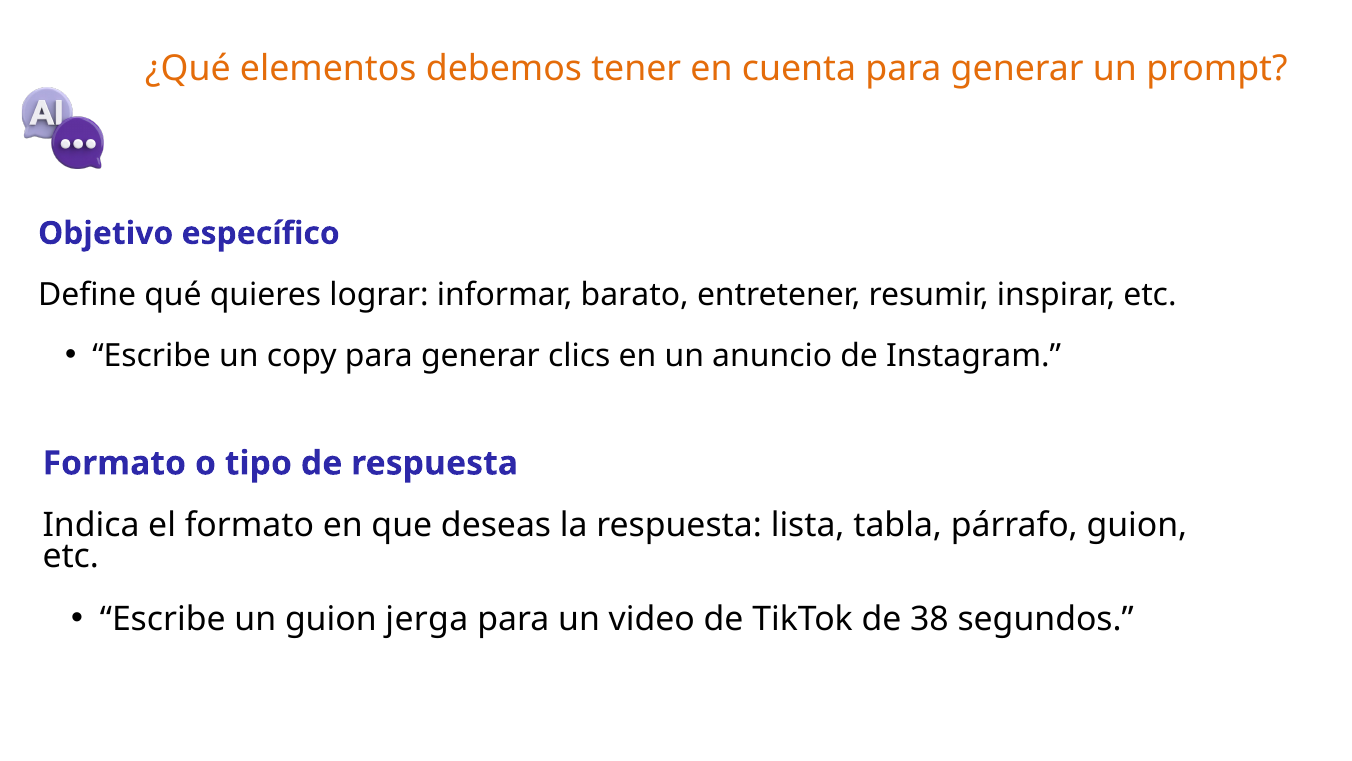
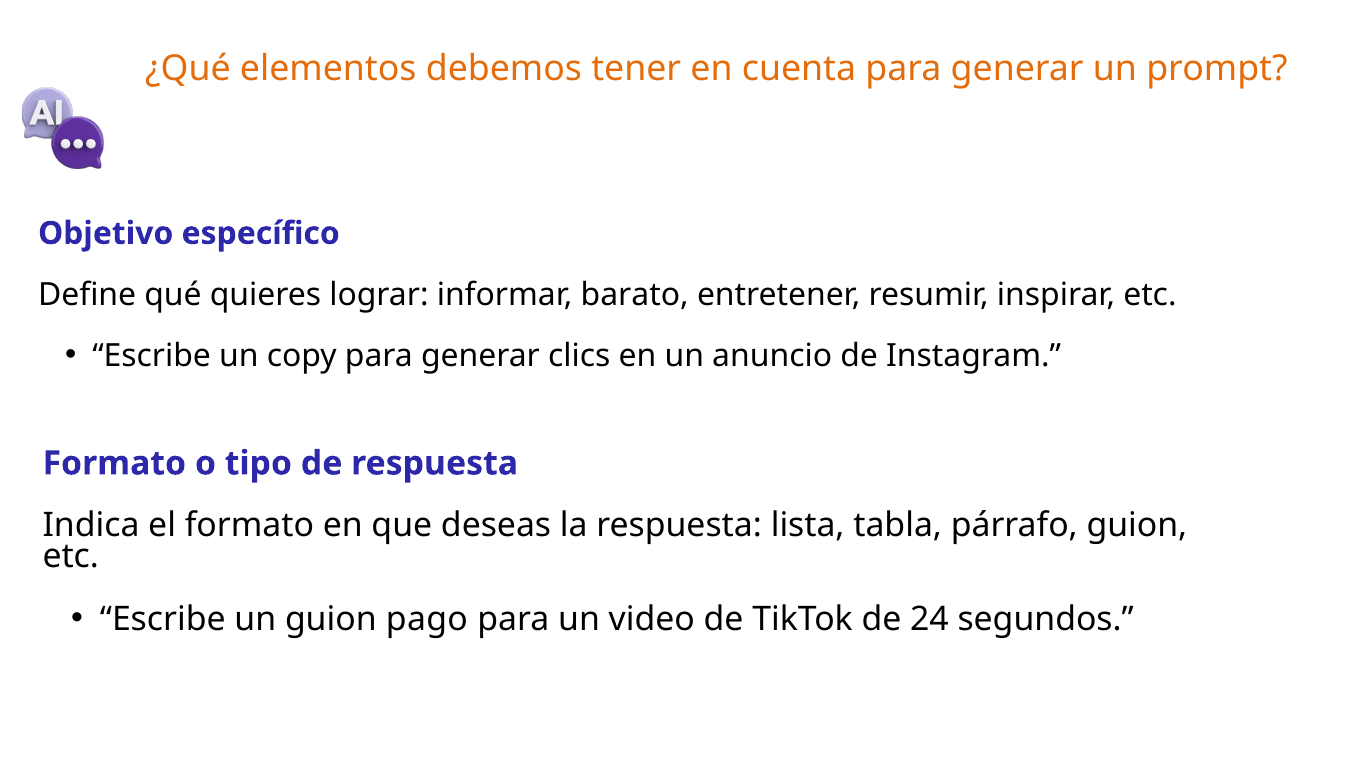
jerga: jerga -> pago
38: 38 -> 24
